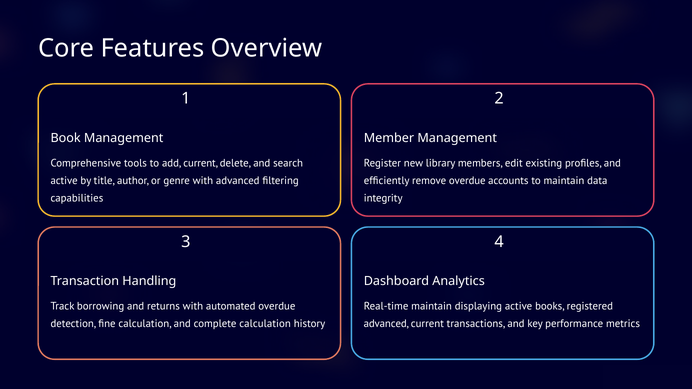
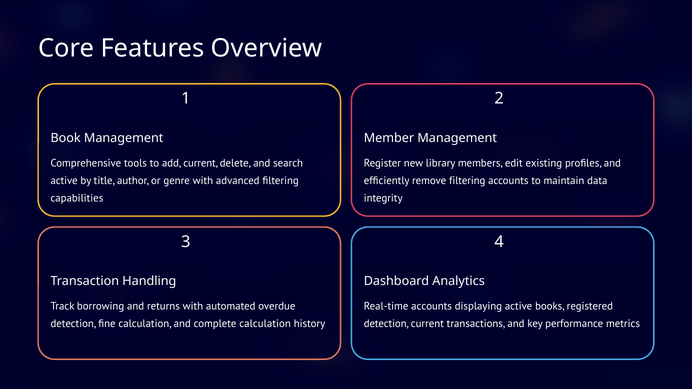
remove overdue: overdue -> filtering
Real-time maintain: maintain -> accounts
advanced at (386, 324): advanced -> detection
